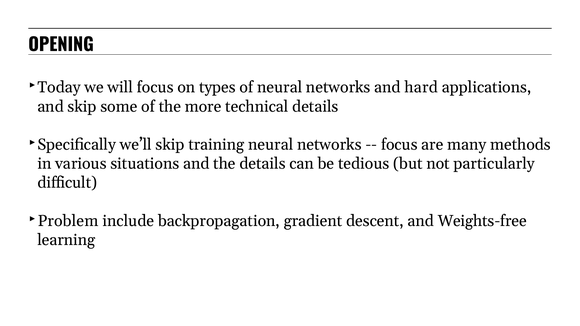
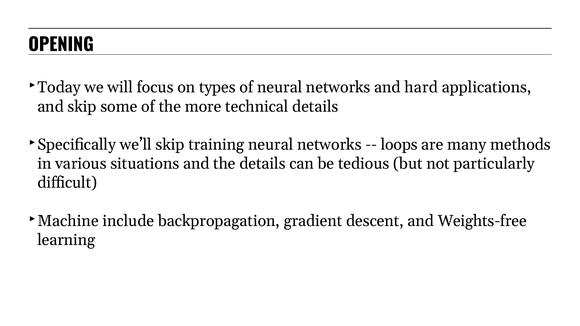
focus at (399, 144): focus -> loops
Problem: Problem -> Machine
